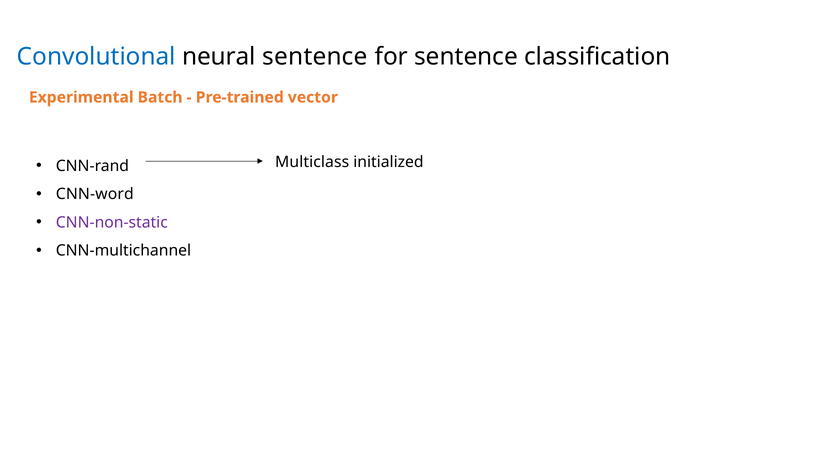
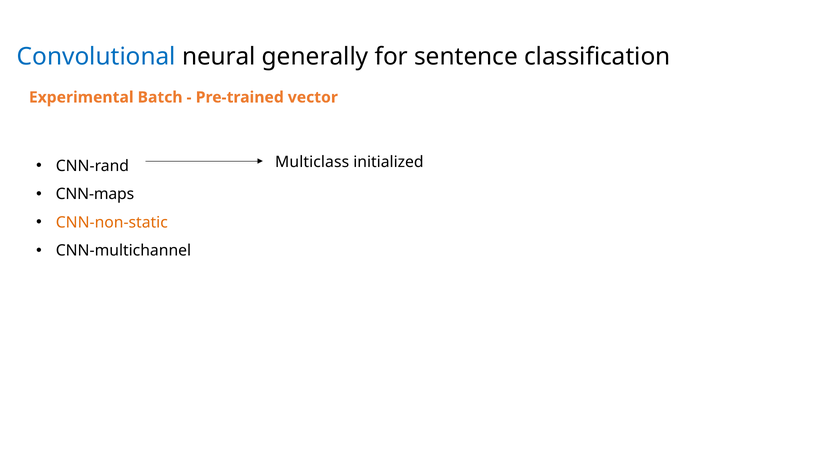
neural sentence: sentence -> generally
CNN-word: CNN-word -> CNN-maps
CNN-non-static colour: purple -> orange
